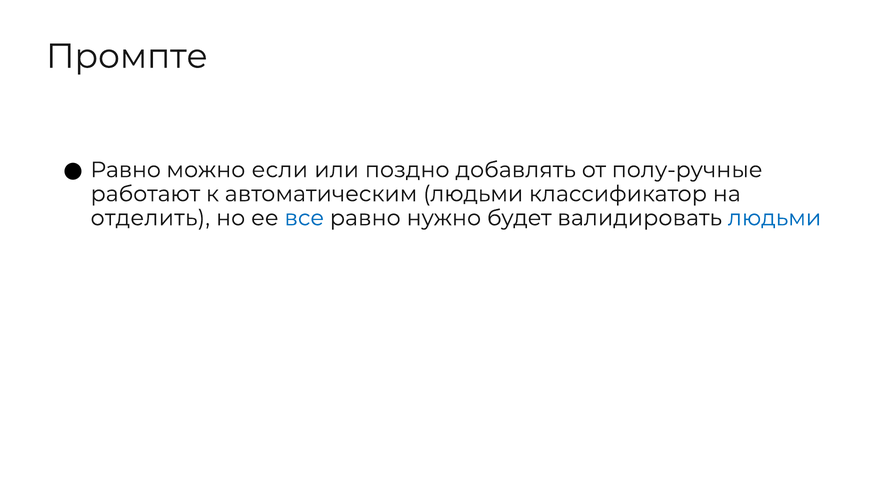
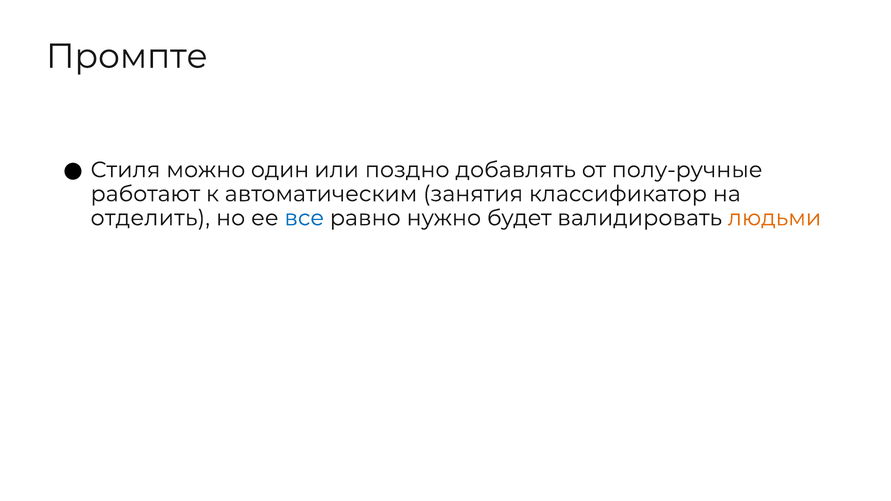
Равно at (126, 170): Равно -> Стиля
если: если -> один
автоматическим людьми: людьми -> занятия
людьми at (775, 218) colour: blue -> orange
